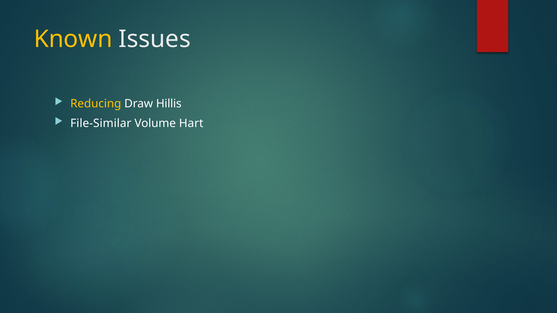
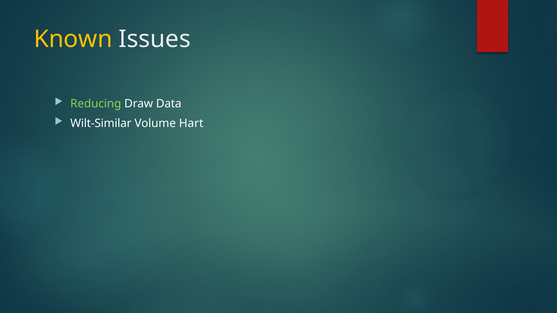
Reducing colour: yellow -> light green
Hillis: Hillis -> Data
File-Similar: File-Similar -> Wilt-Similar
